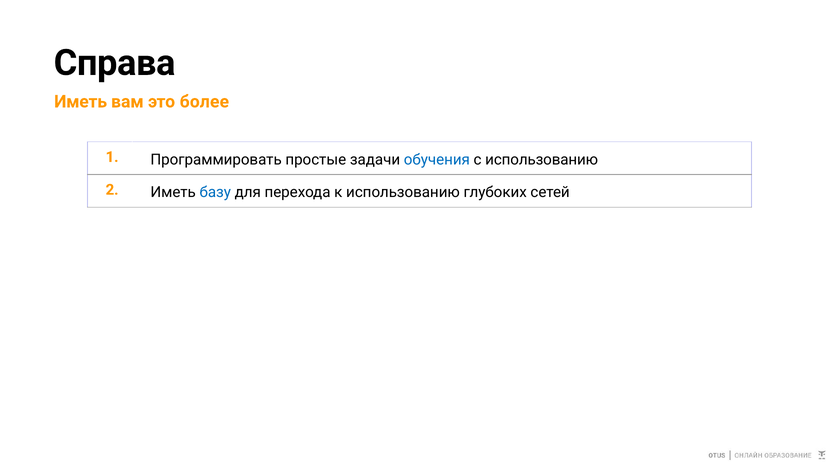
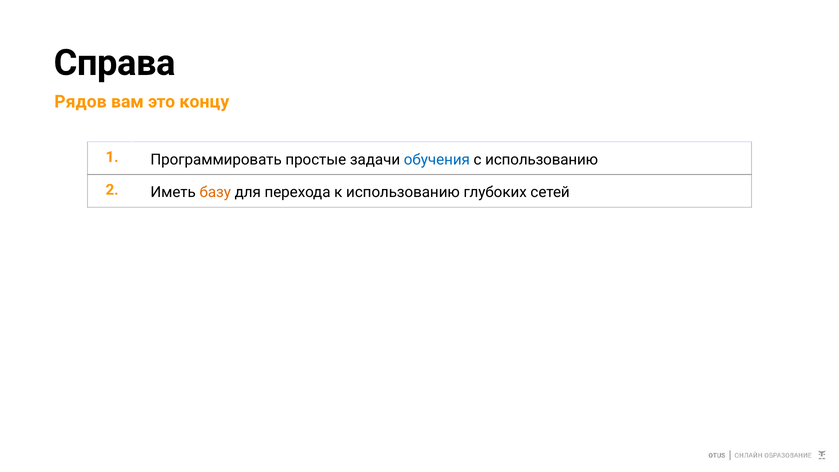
Иметь at (81, 102): Иметь -> Рядов
более: более -> концу
базу colour: blue -> orange
